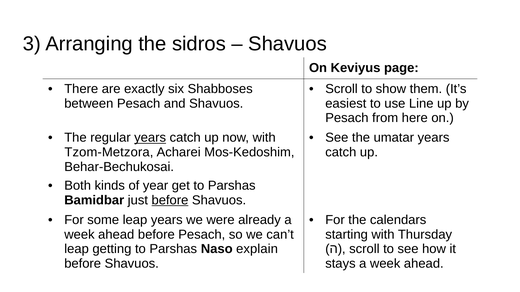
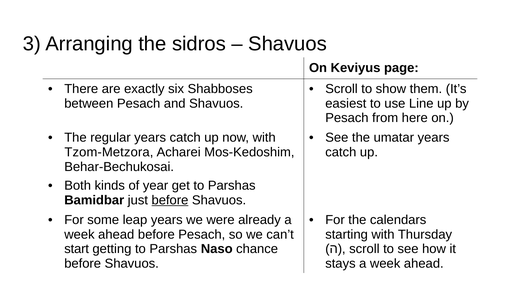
years at (150, 138) underline: present -> none
leap at (77, 249): leap -> start
explain: explain -> chance
